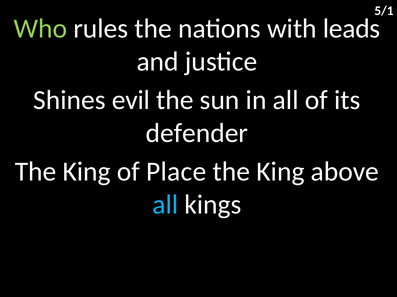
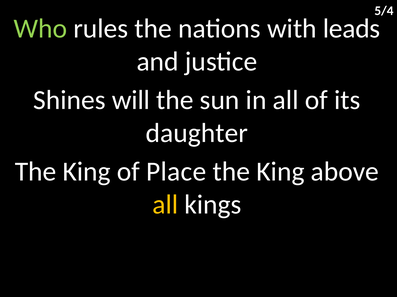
5/1: 5/1 -> 5/4
evil: evil -> will
defender: defender -> daughter
all at (165, 205) colour: light blue -> yellow
